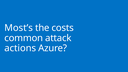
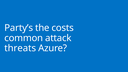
Most’s: Most’s -> Party’s
actions: actions -> threats
